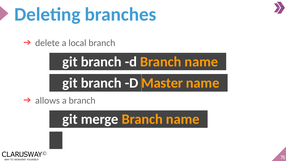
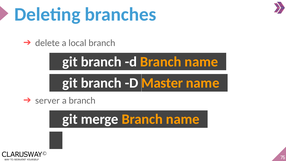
allows: allows -> server
